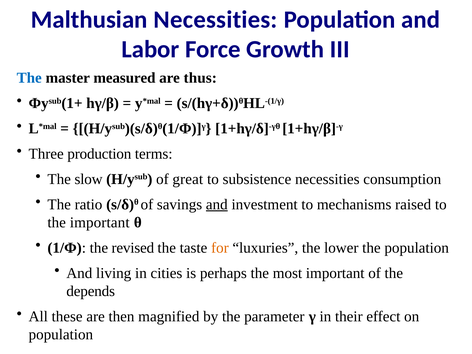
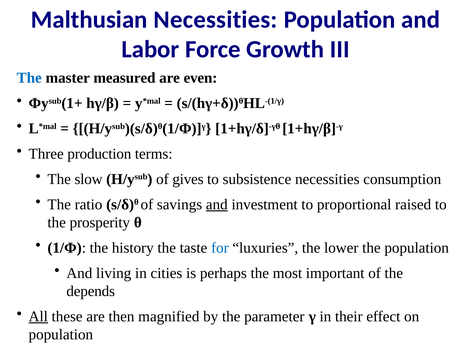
thus: thus -> even
great: great -> gives
mechanisms: mechanisms -> proportional
the important: important -> prosperity
revised: revised -> history
for colour: orange -> blue
All underline: none -> present
